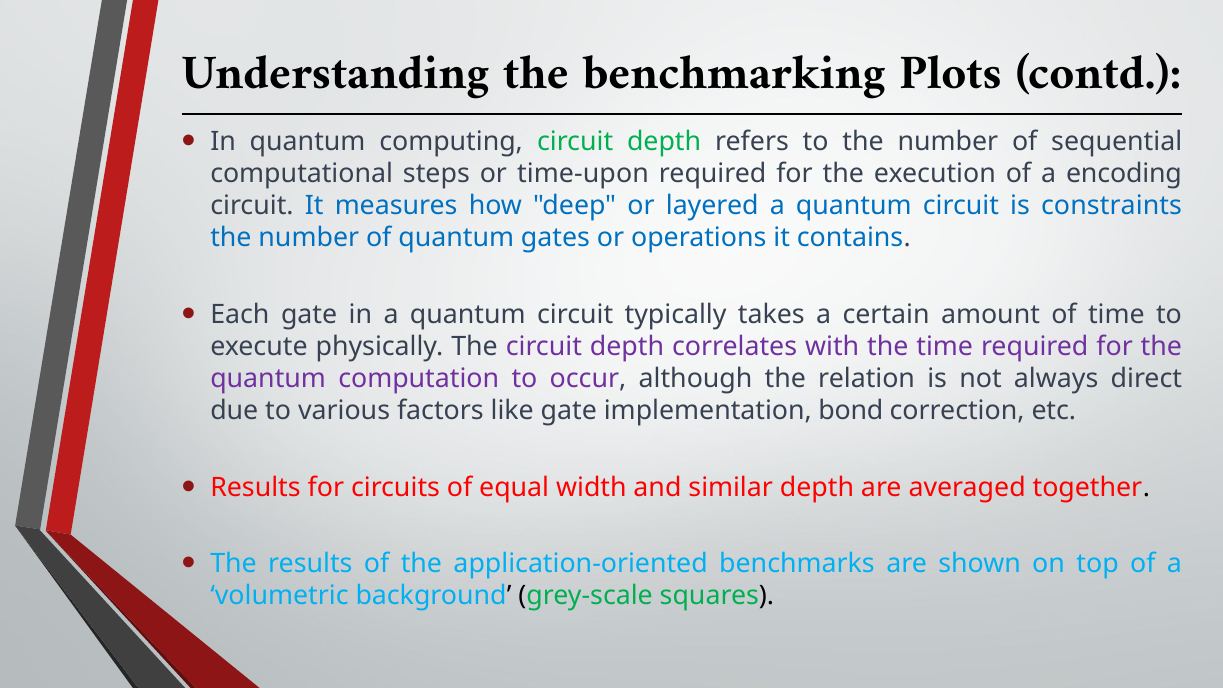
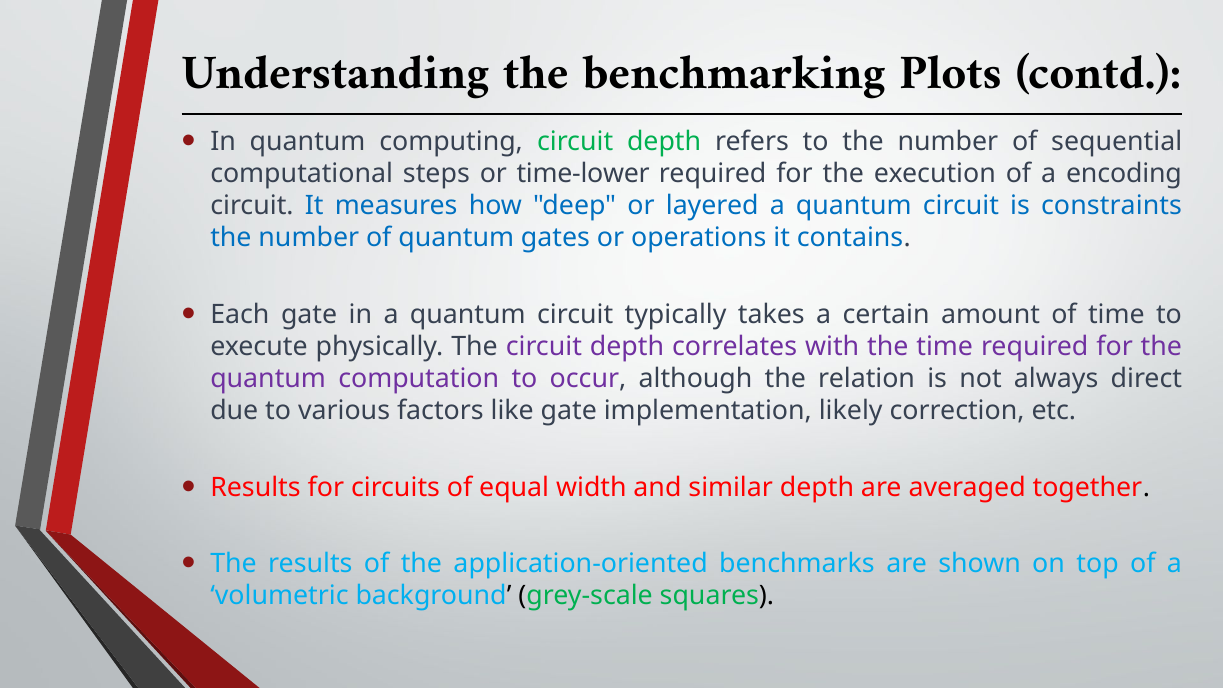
time-upon: time-upon -> time-lower
bond: bond -> likely
